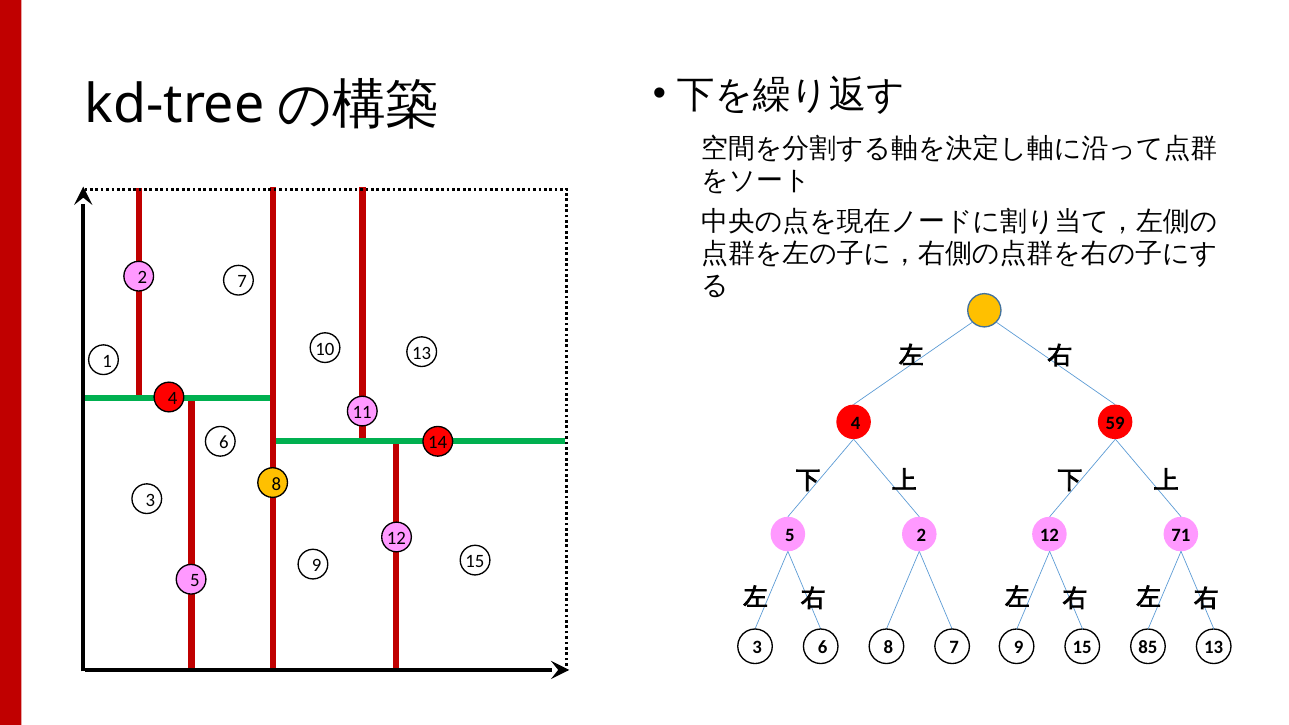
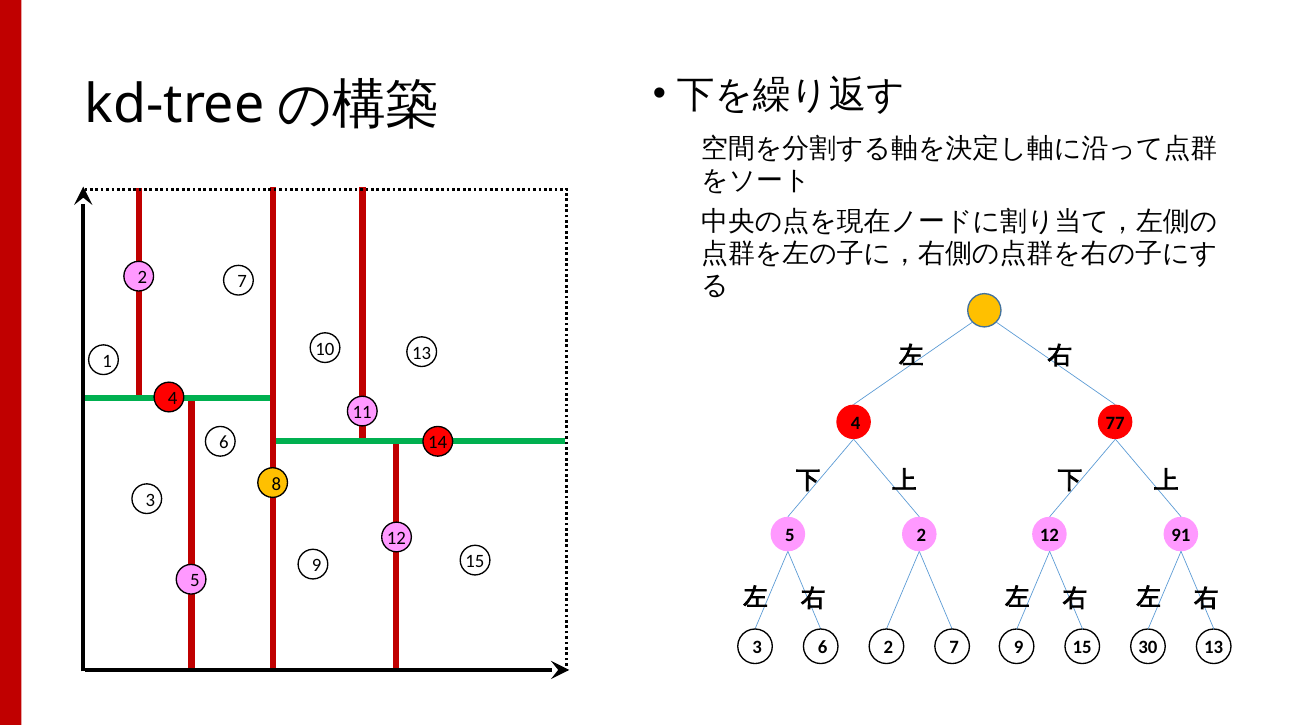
59: 59 -> 77
71: 71 -> 91
6 8: 8 -> 2
85: 85 -> 30
